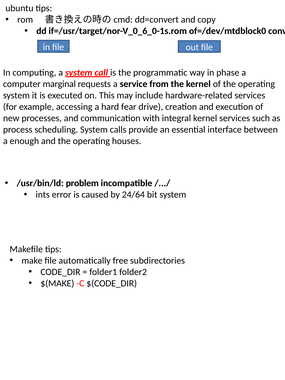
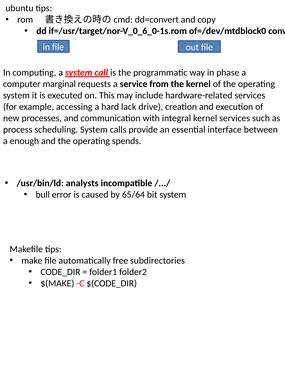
fear: fear -> lack
houses: houses -> spends
problem: problem -> analysts
ints: ints -> bull
24/64: 24/64 -> 65/64
